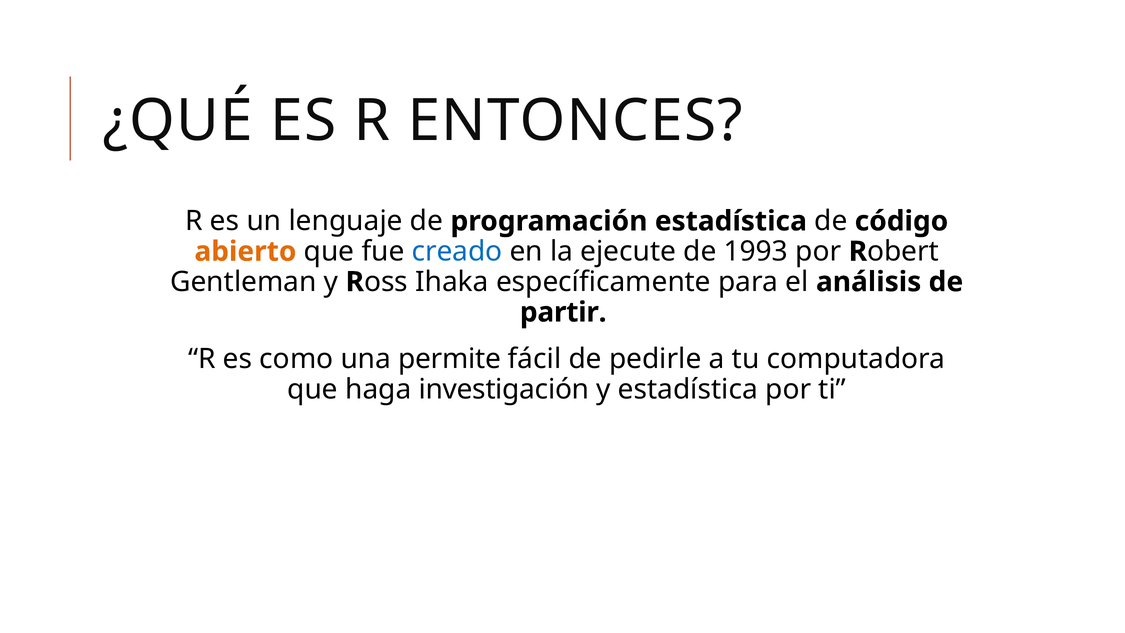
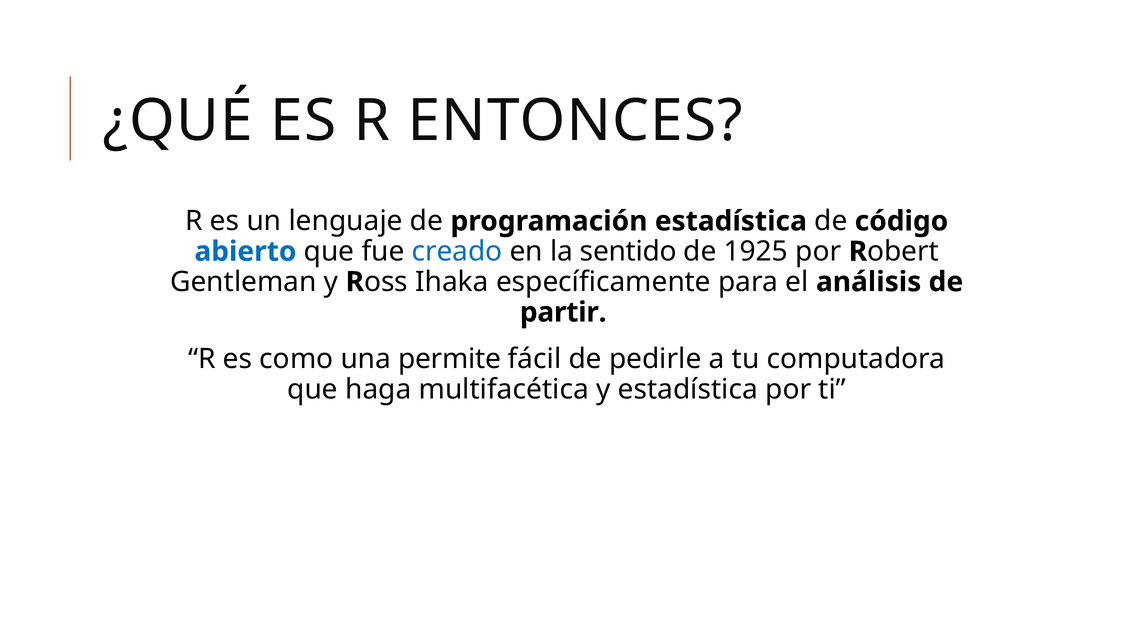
abierto colour: orange -> blue
ejecute: ejecute -> sentido
1993: 1993 -> 1925
investigación: investigación -> multifacética
